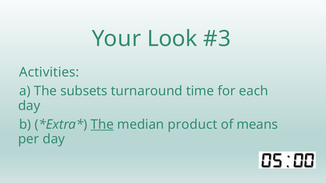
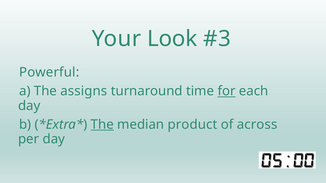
Activities: Activities -> Powerful
subsets: subsets -> assigns
for underline: none -> present
means: means -> across
